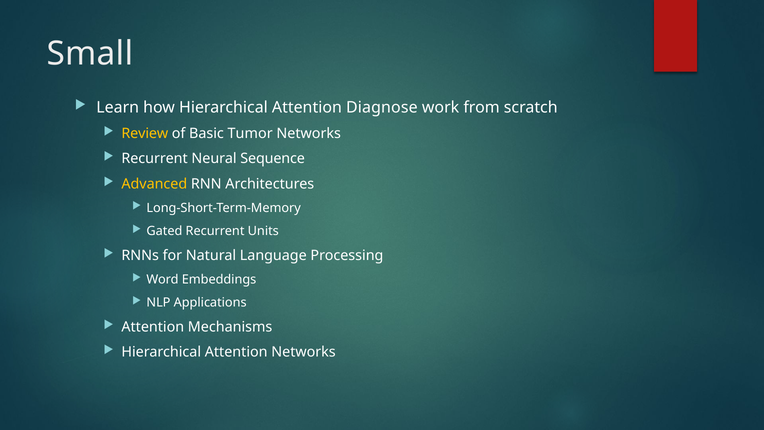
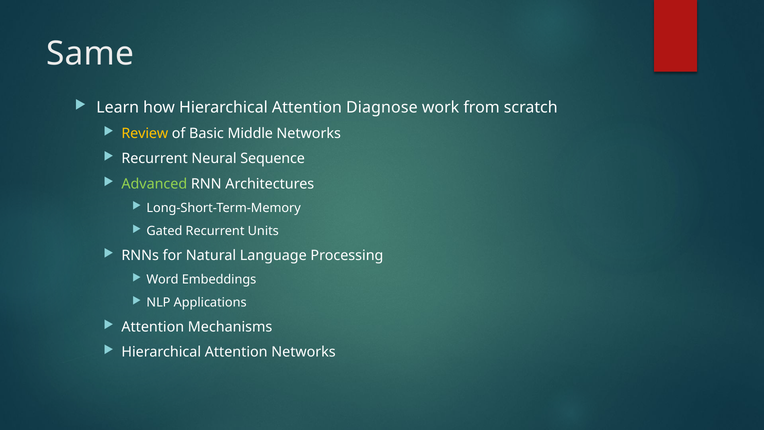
Small: Small -> Same
Tumor: Tumor -> Middle
Advanced colour: yellow -> light green
